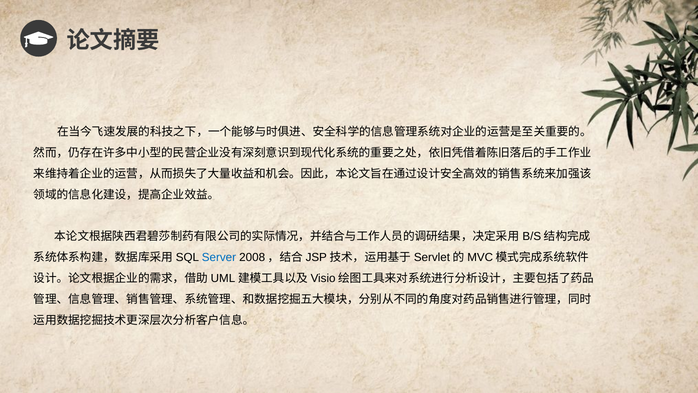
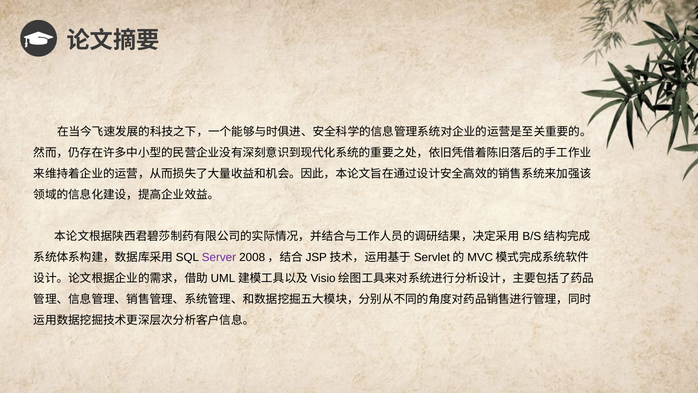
Server colour: blue -> purple
